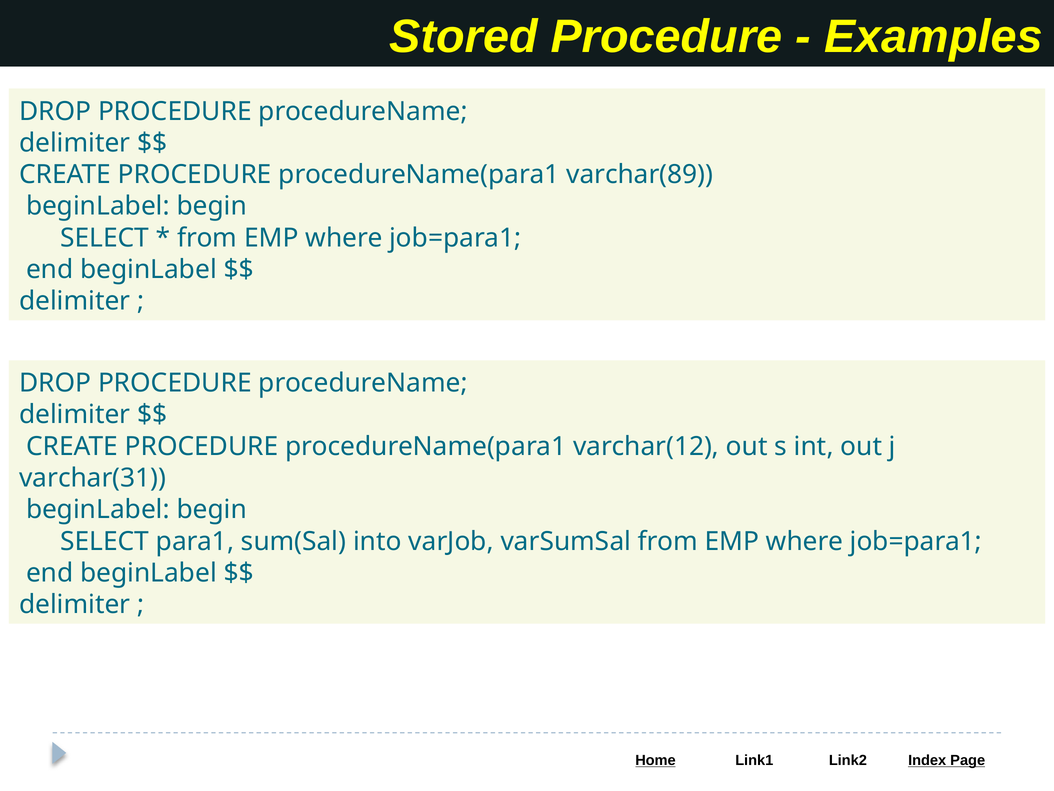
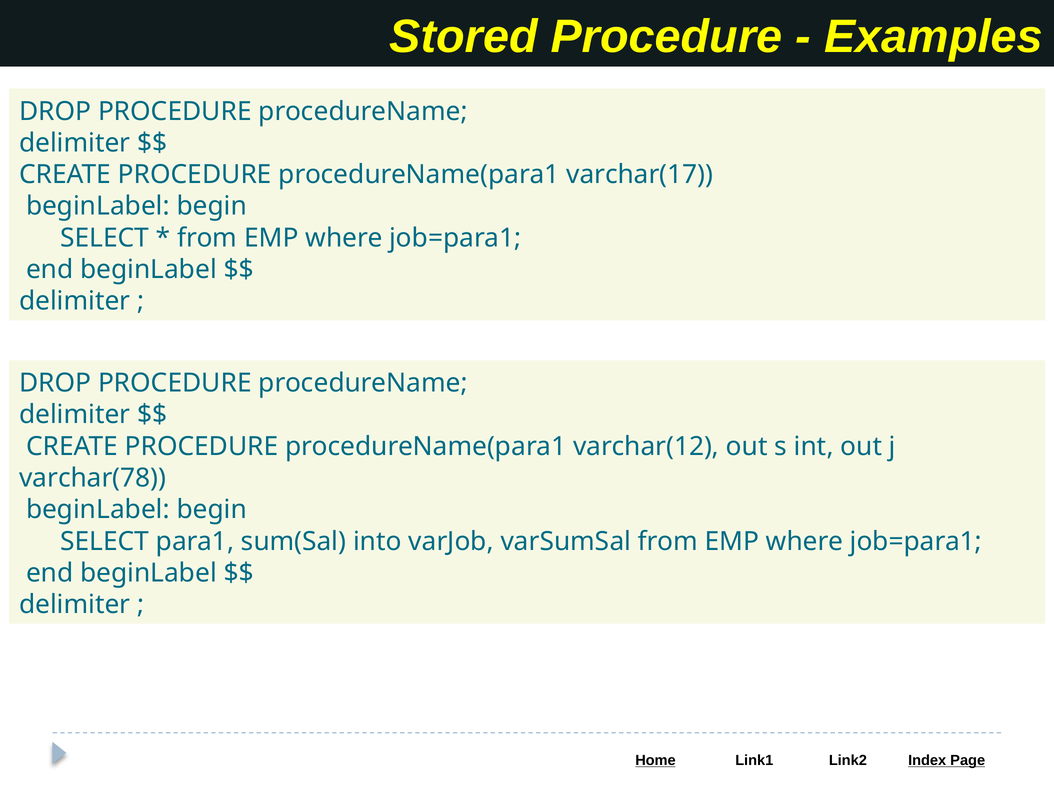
varchar(89: varchar(89 -> varchar(17
varchar(31: varchar(31 -> varchar(78
